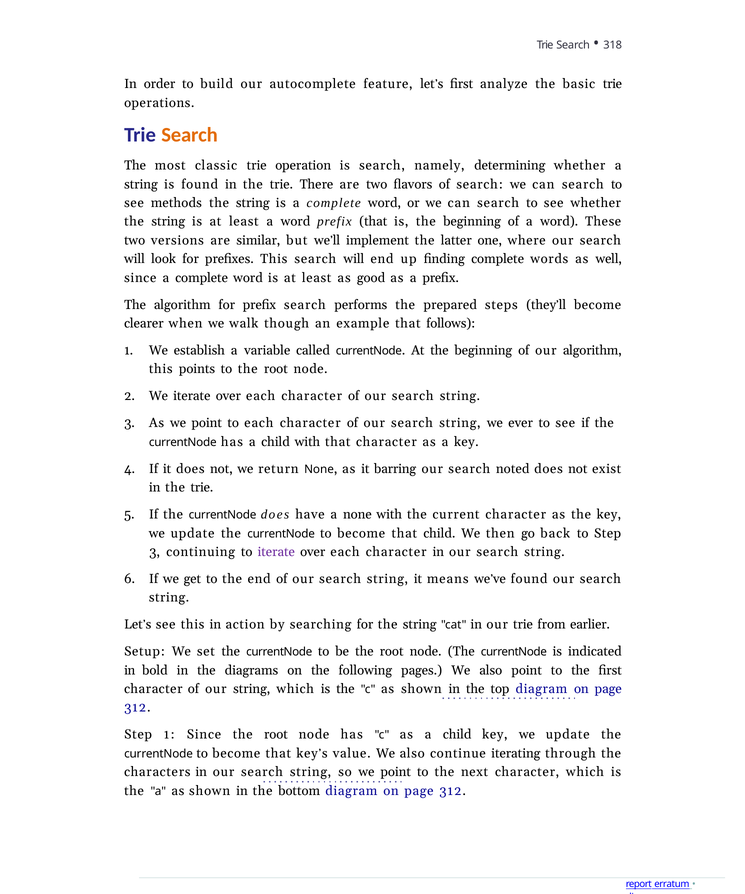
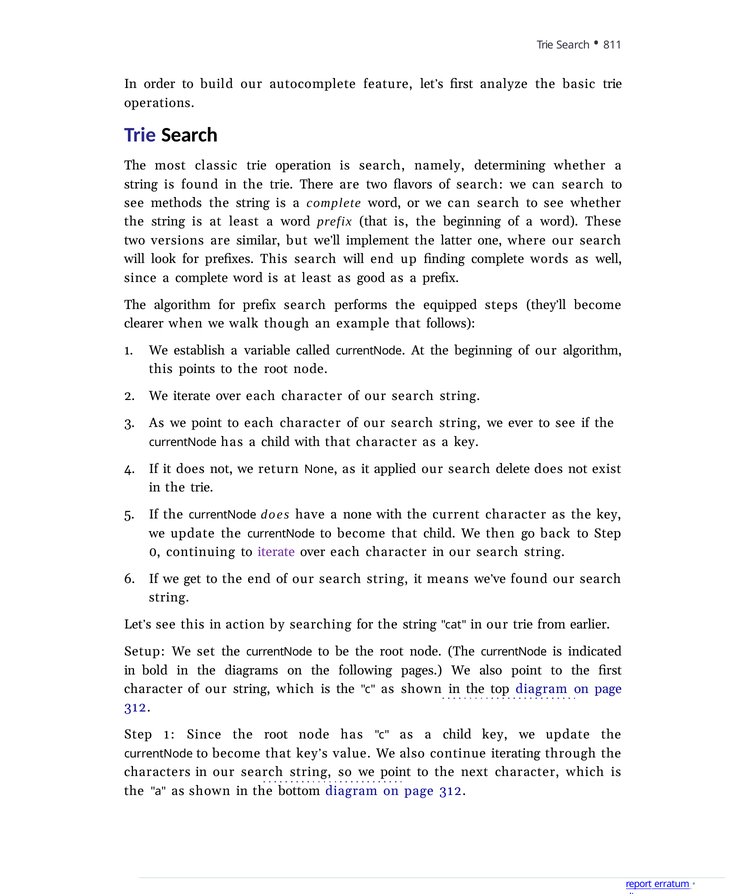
318: 318 -> 811
Search at (190, 135) colour: orange -> black
prepared: prepared -> equipped
barring: barring -> applied
noted: noted -> delete
3 at (155, 552): 3 -> 0
